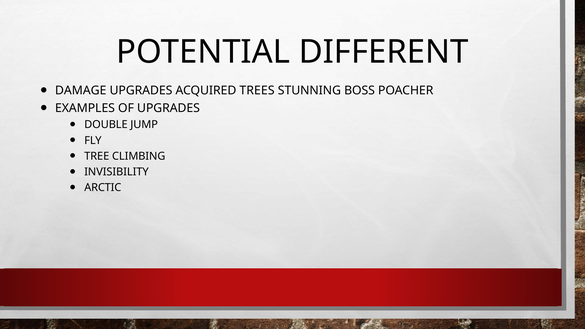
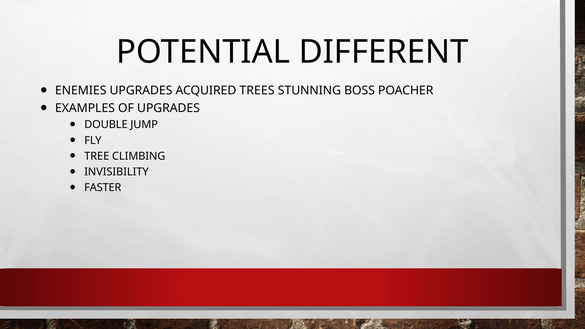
DAMAGE: DAMAGE -> ENEMIES
ARCTIC: ARCTIC -> FASTER
